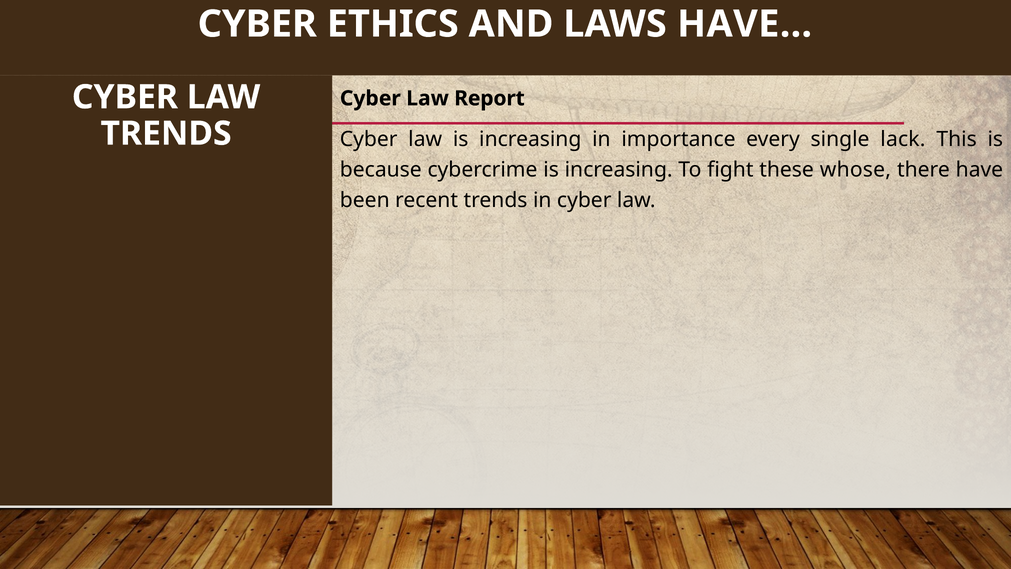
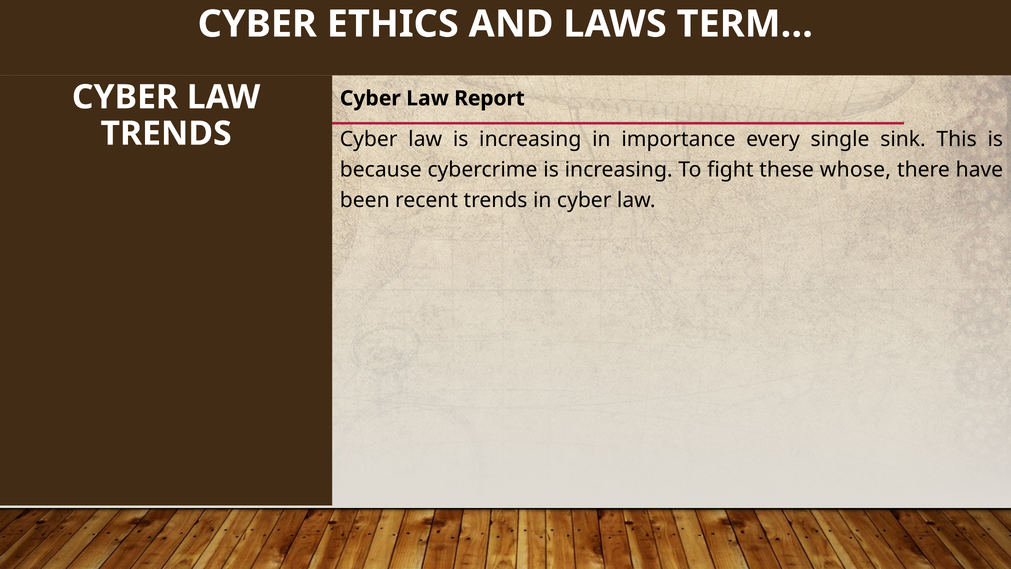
HAVE…: HAVE… -> TERM…
lack: lack -> sink
